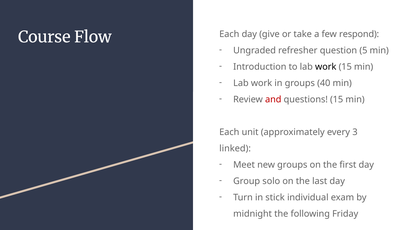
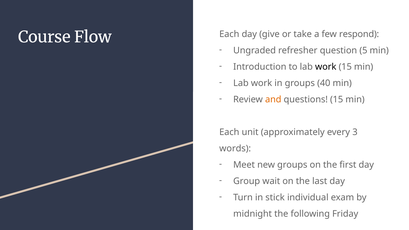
and colour: red -> orange
linked: linked -> words
solo: solo -> wait
